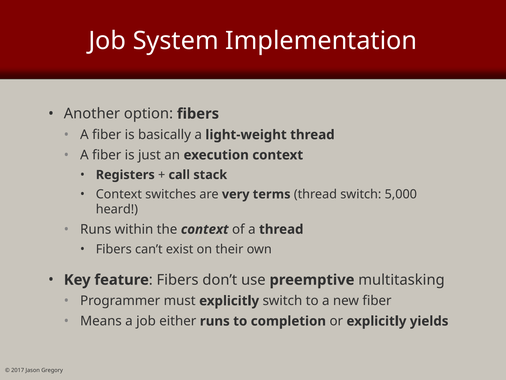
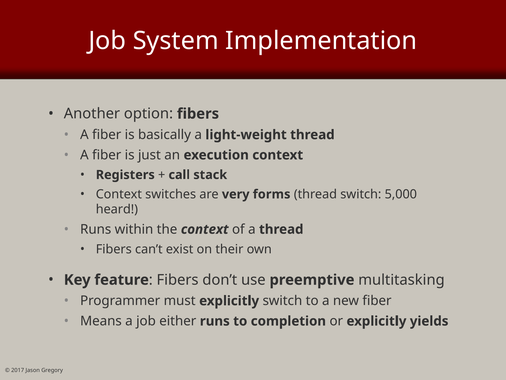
terms: terms -> forms
